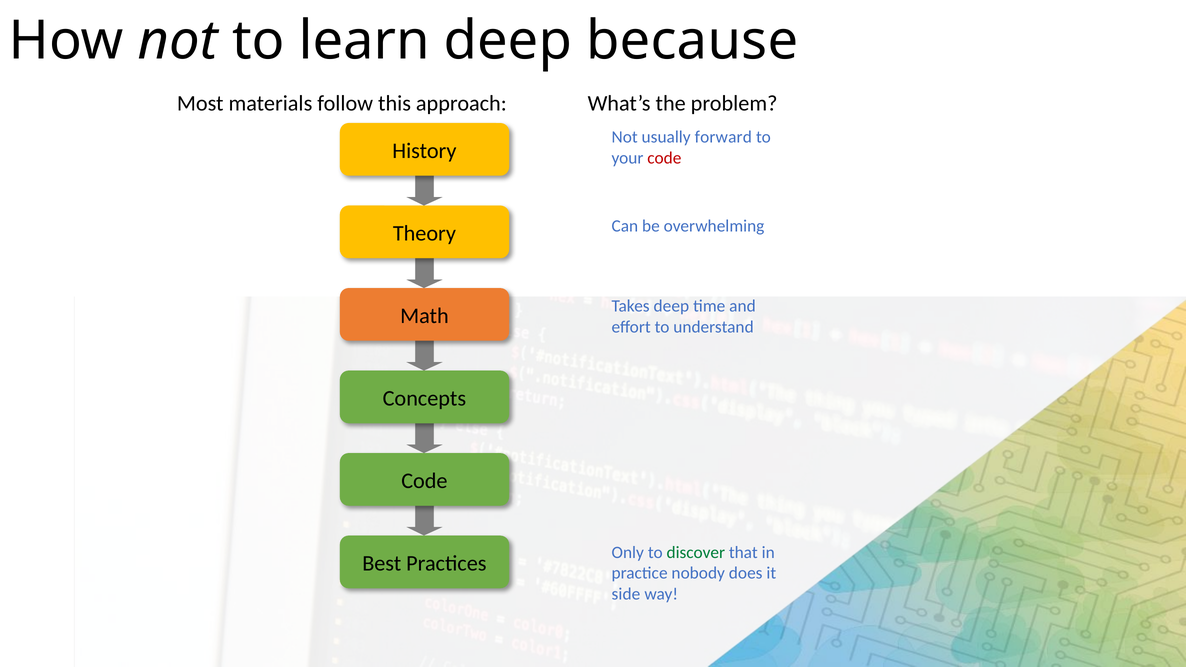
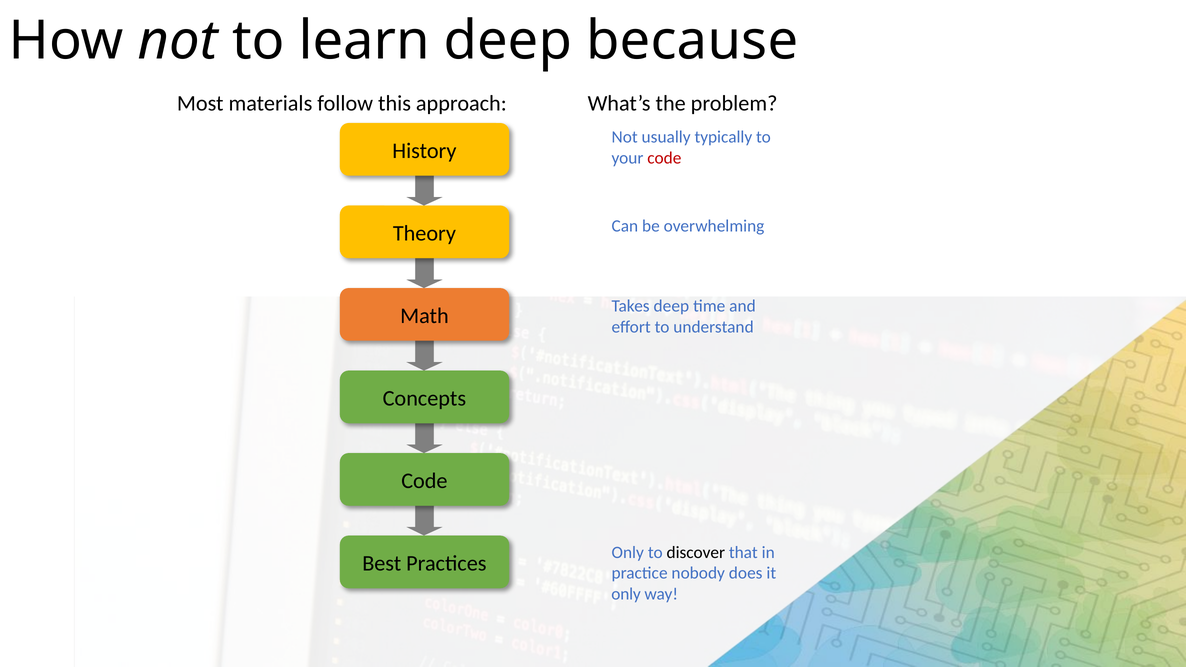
forward: forward -> typically
discover colour: green -> black
side at (626, 594): side -> only
